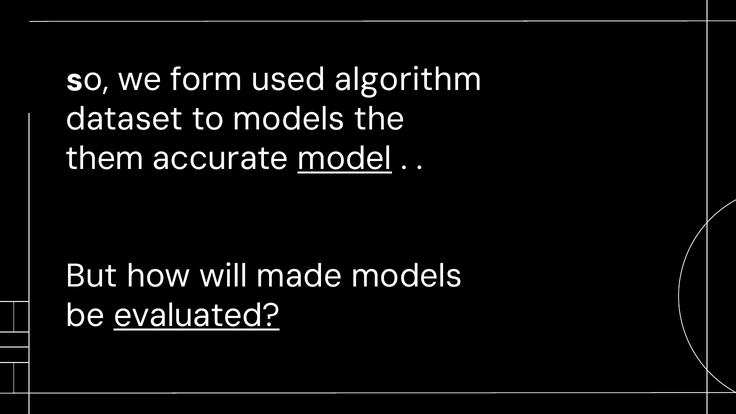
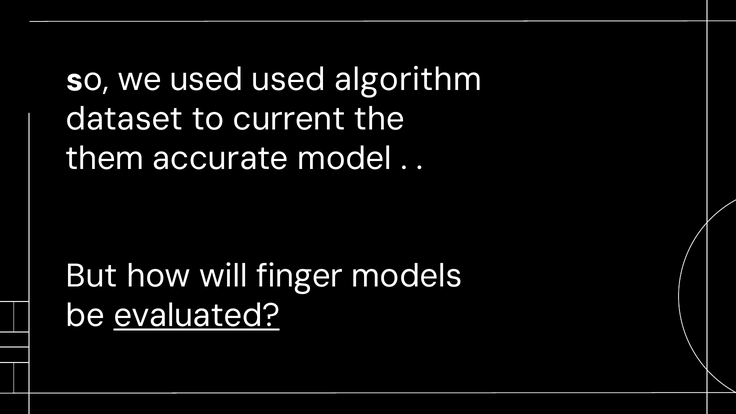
we form: form -> used
to models: models -> current
model underline: present -> none
made: made -> finger
